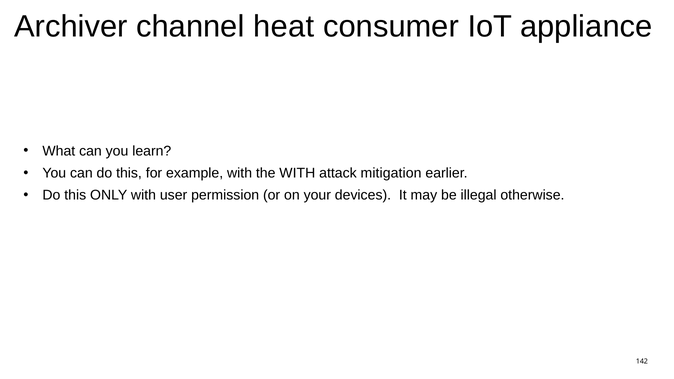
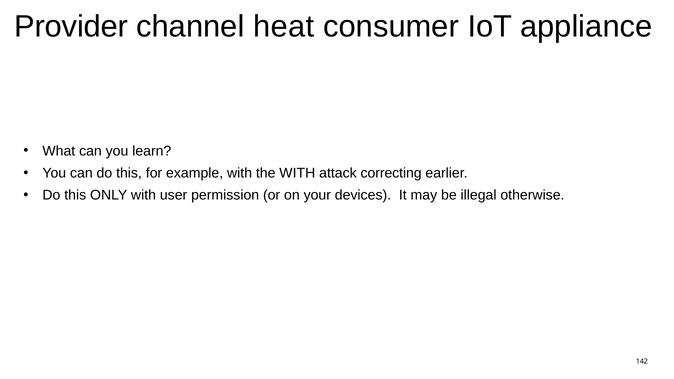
Archiver: Archiver -> Provider
mitigation: mitigation -> correcting
